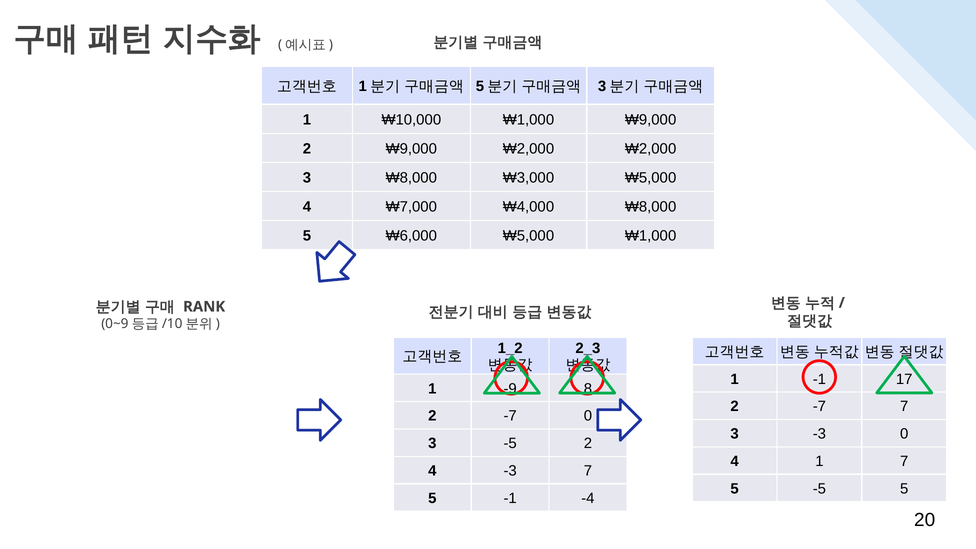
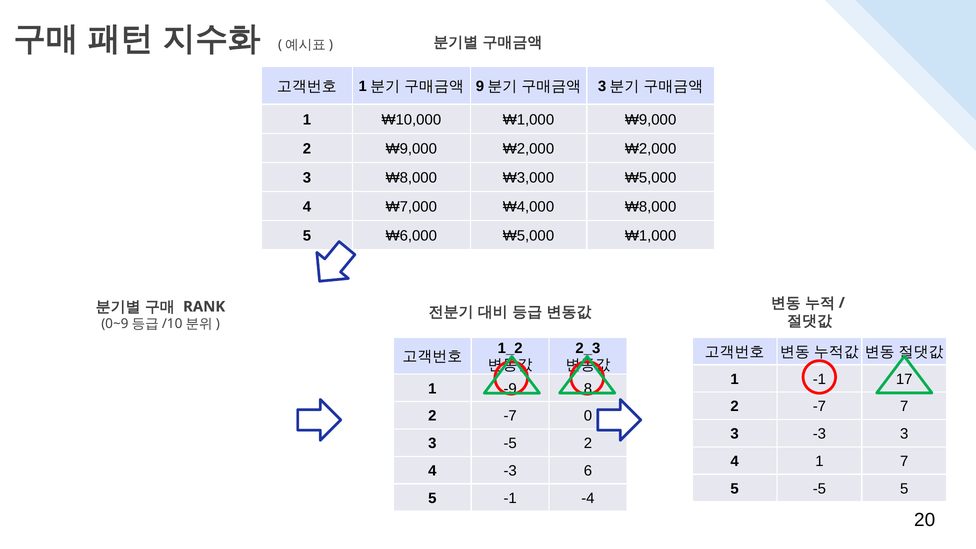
5 at (480, 86): 5 -> 9
-3 0: 0 -> 3
-3 7: 7 -> 6
